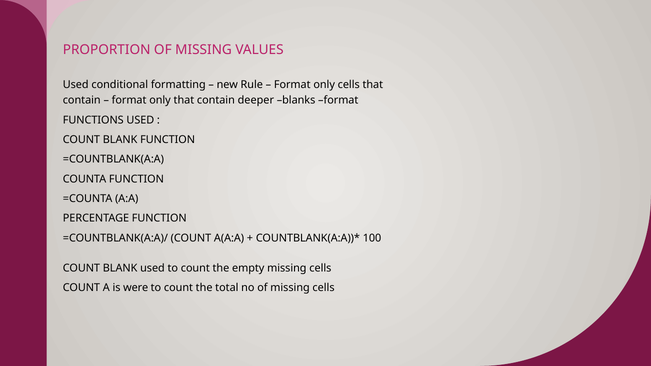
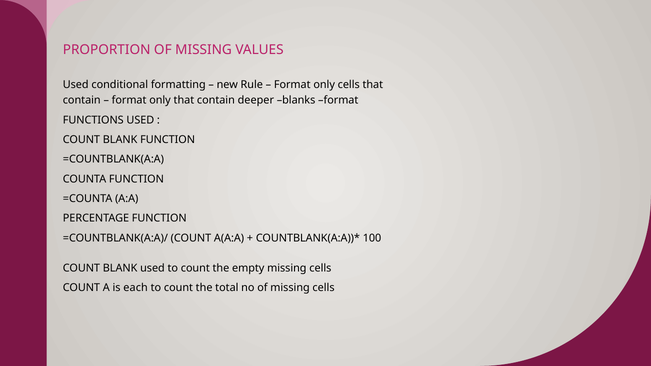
were: were -> each
